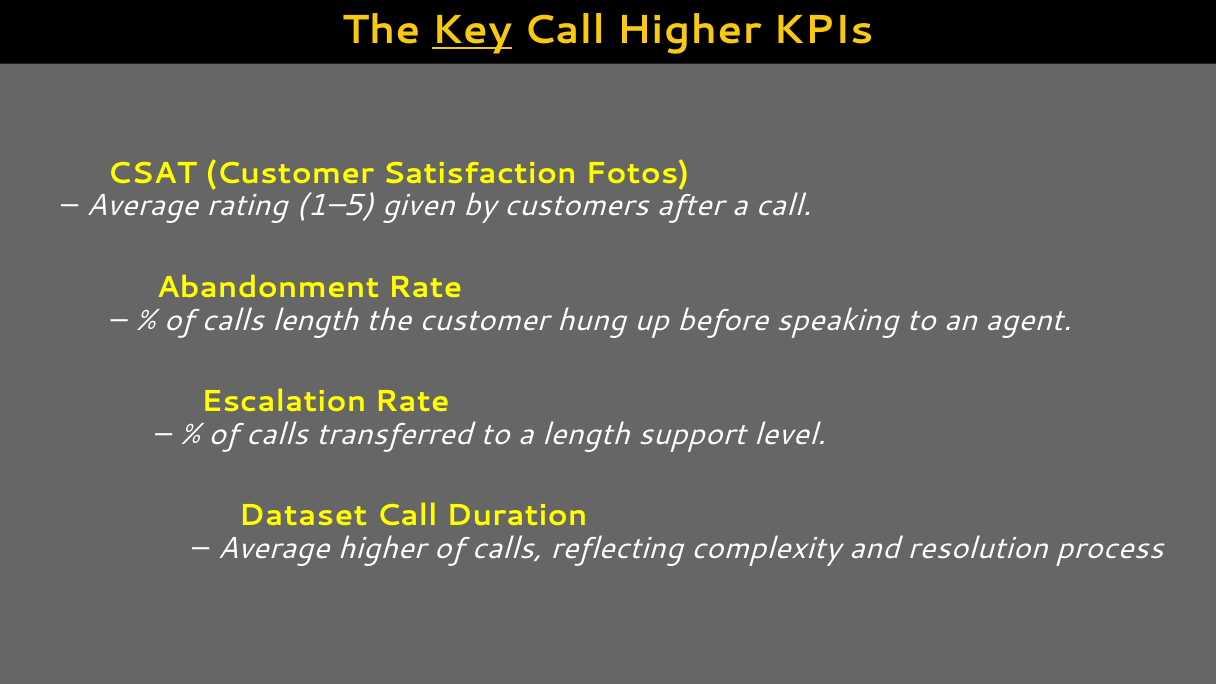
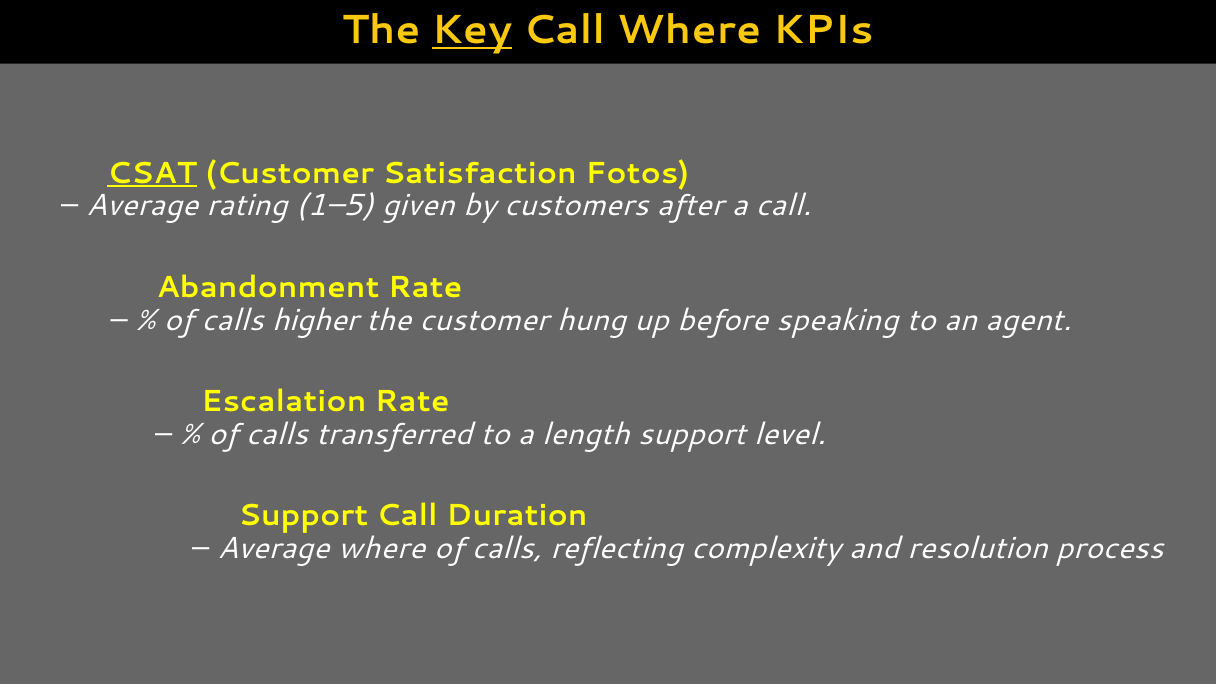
Call Higher: Higher -> Where
CSAT underline: none -> present
calls length: length -> higher
Dataset at (303, 516): Dataset -> Support
Average higher: higher -> where
